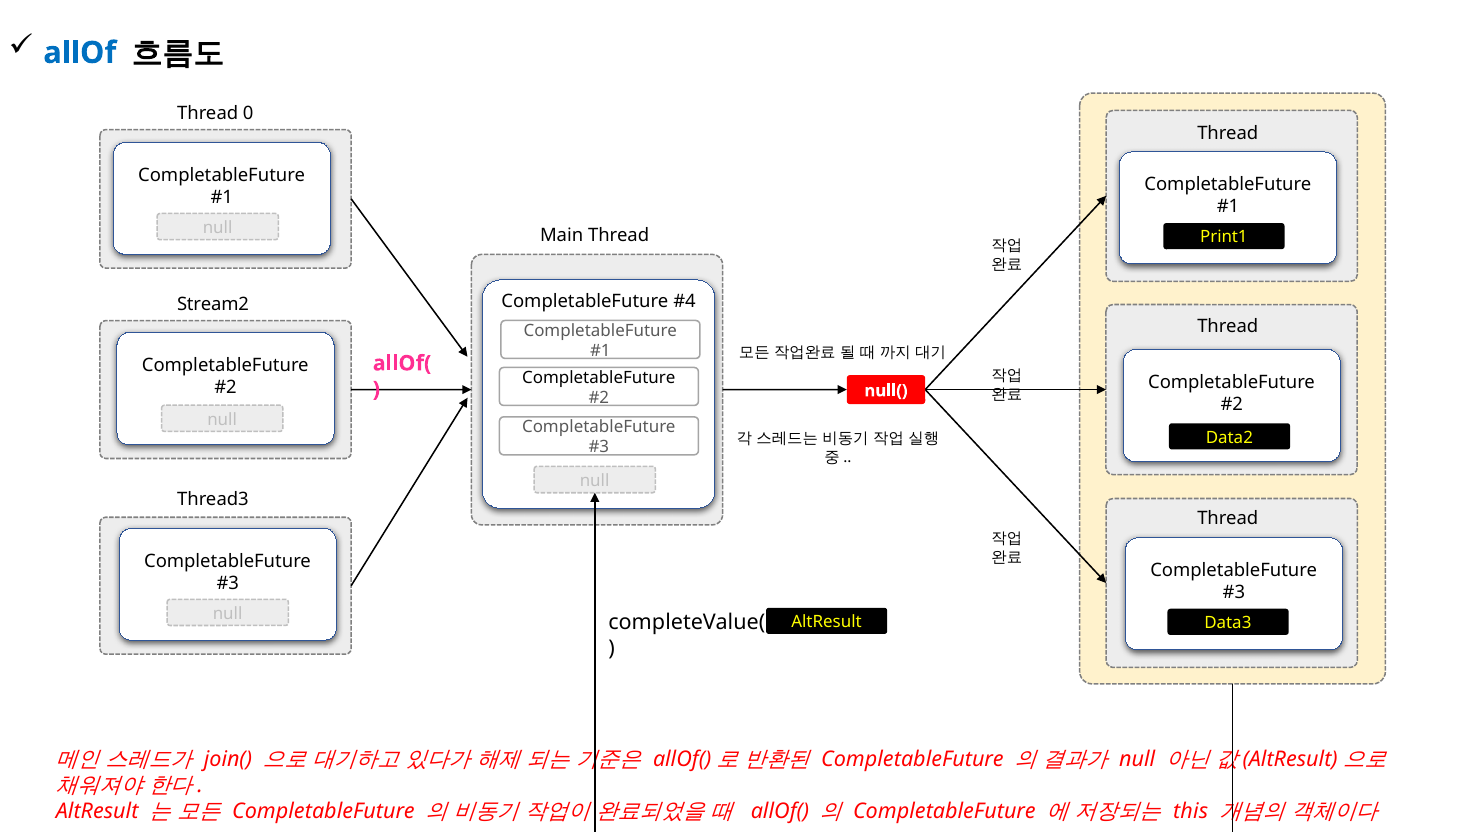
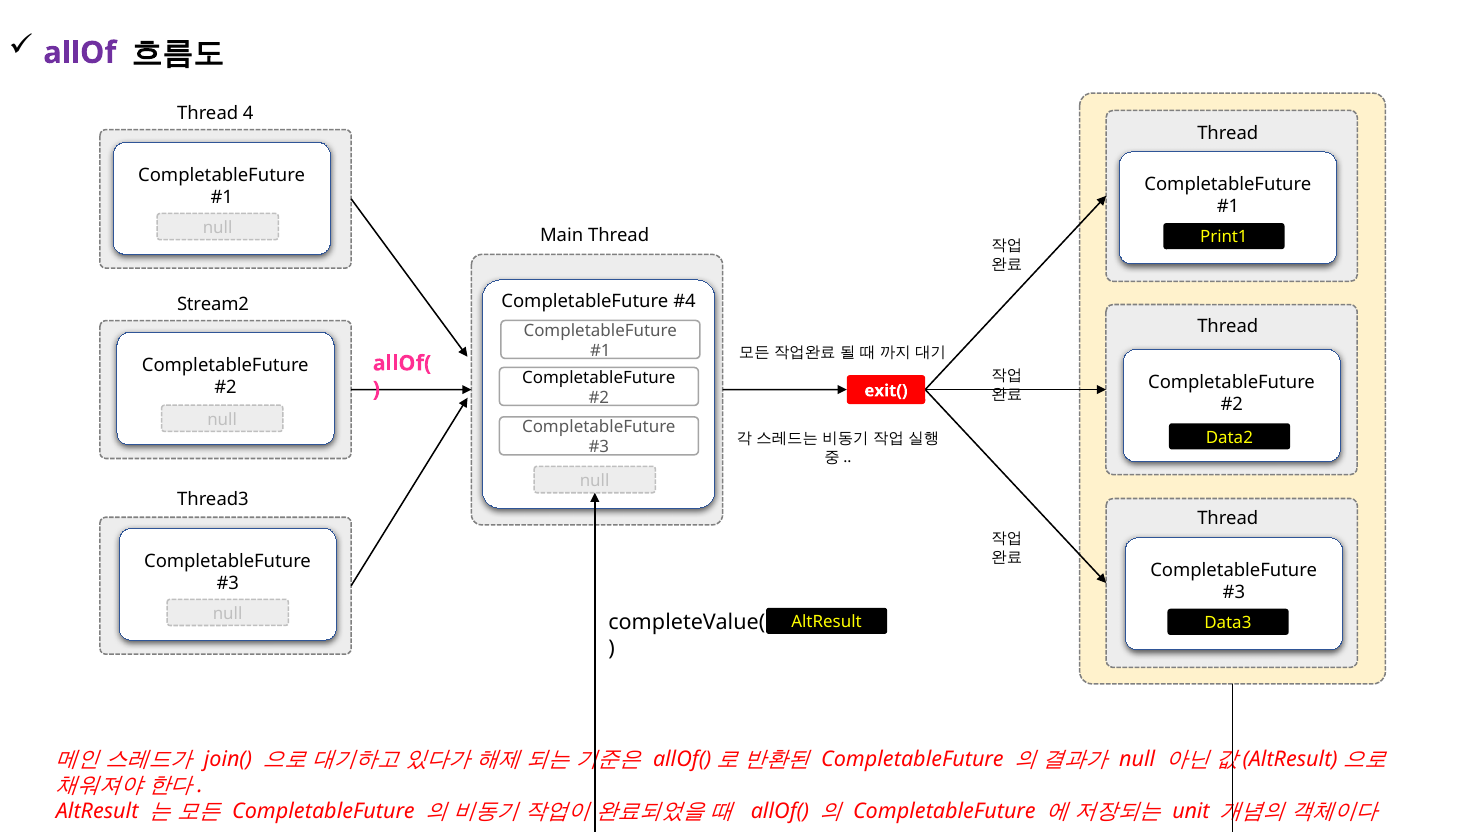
allOf colour: blue -> purple
0: 0 -> 4
null(: null( -> exit(
this: this -> unit
